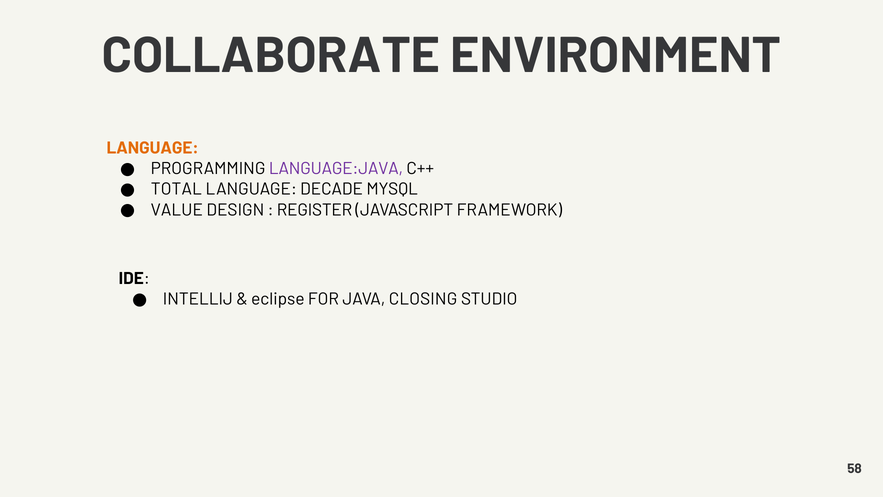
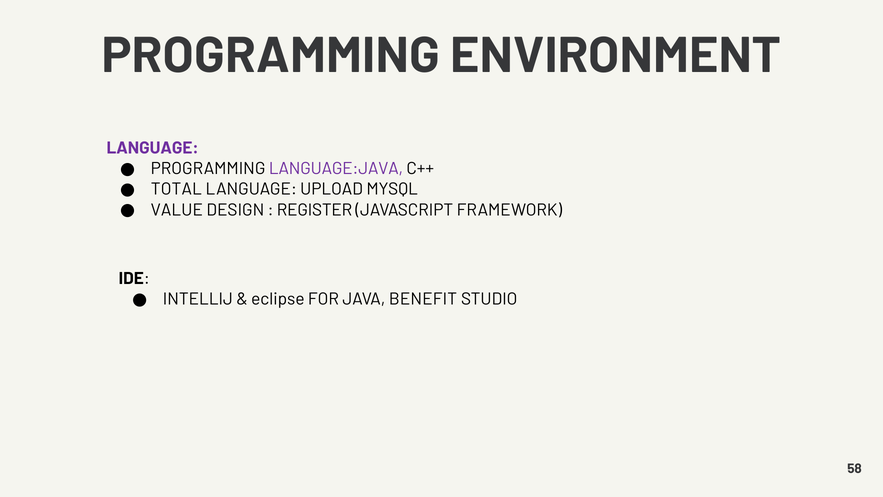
COLLABORATE at (271, 56): COLLABORATE -> PROGRAMMING
LANGUAGE at (153, 148) colour: orange -> purple
DECADE: DECADE -> UPLOAD
CLOSING: CLOSING -> BENEFIT
